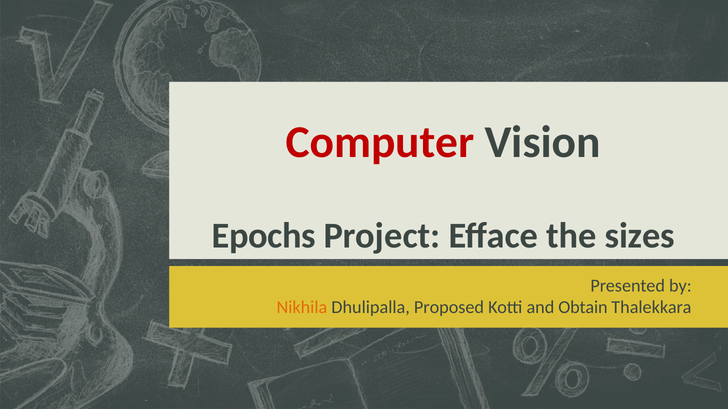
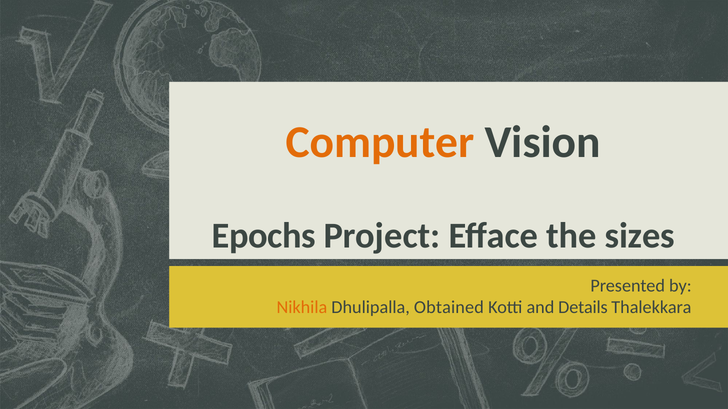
Computer colour: red -> orange
Proposed: Proposed -> Obtained
Obtain: Obtain -> Details
